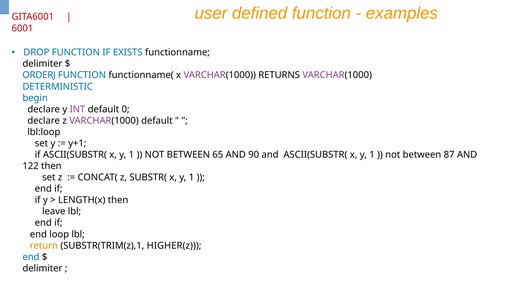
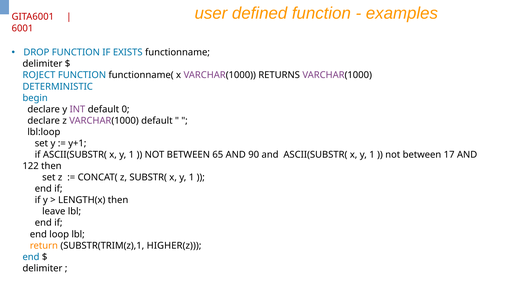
ORDERJ: ORDERJ -> ROJECT
87: 87 -> 17
